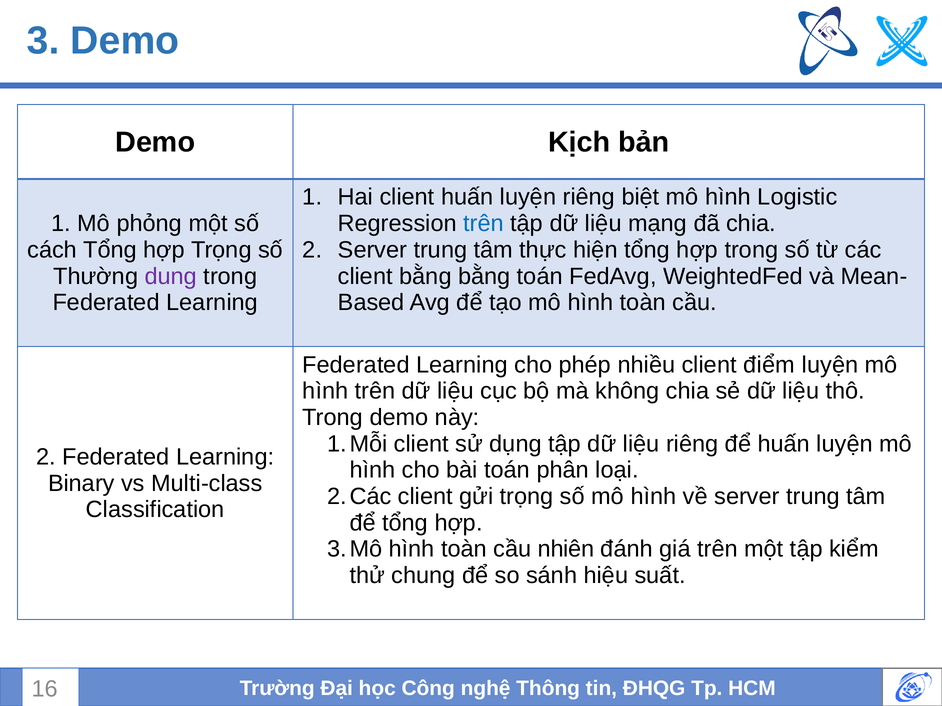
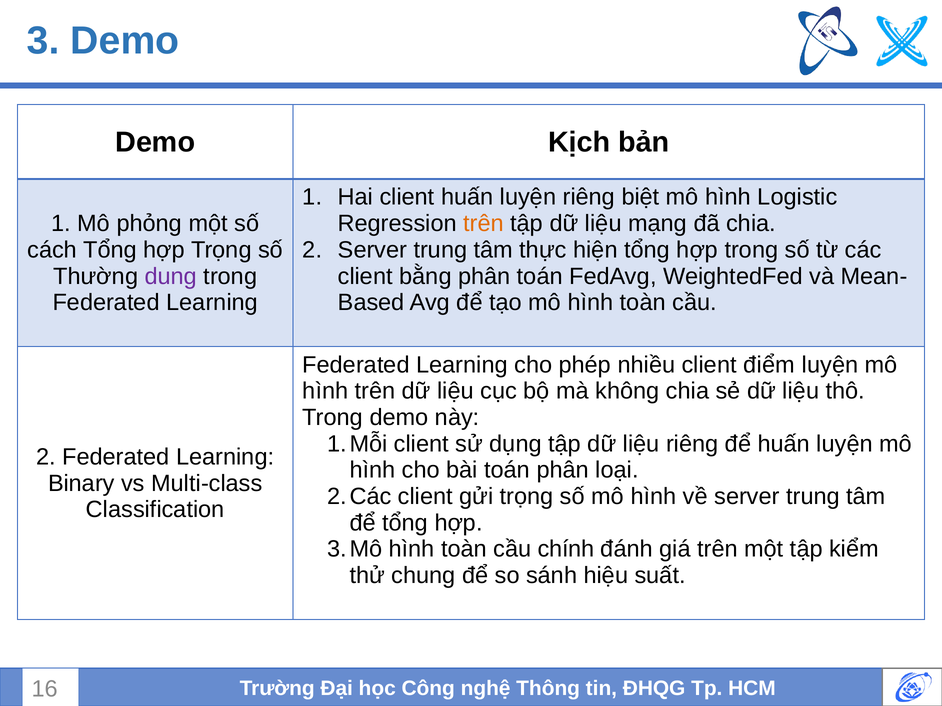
trên at (484, 224) colour: blue -> orange
bằng bằng: bằng -> phân
nhiên: nhiên -> chính
